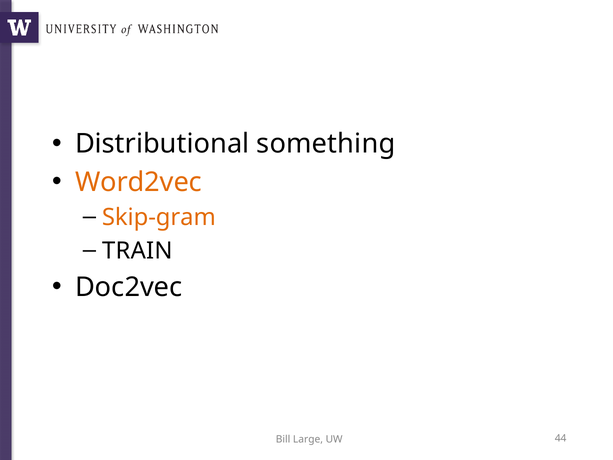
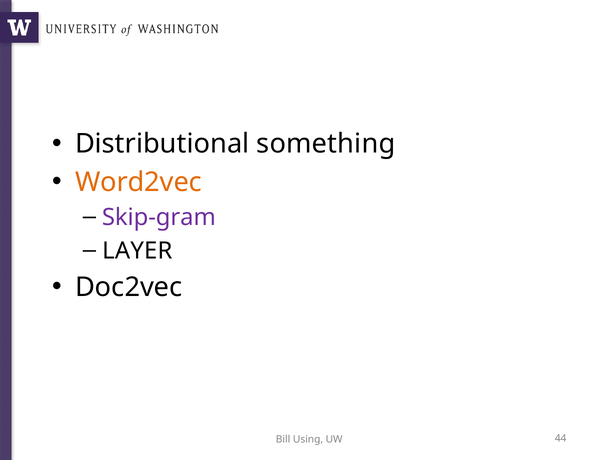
Skip-gram colour: orange -> purple
TRAIN: TRAIN -> LAYER
Large: Large -> Using
